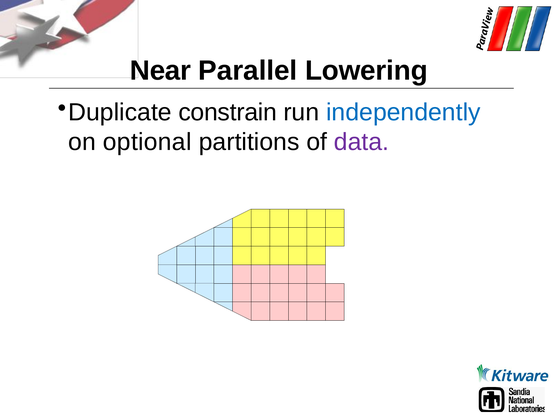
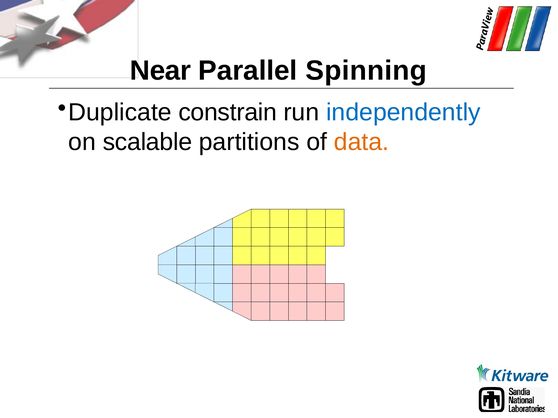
Lowering: Lowering -> Spinning
optional: optional -> scalable
data colour: purple -> orange
